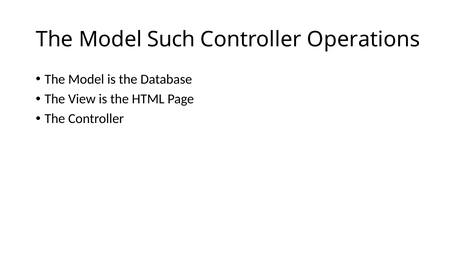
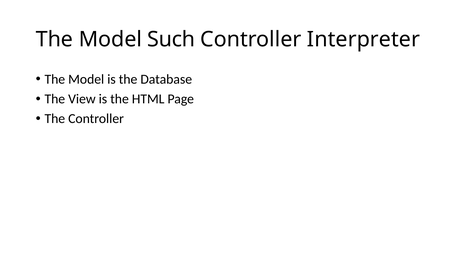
Operations: Operations -> Interpreter
